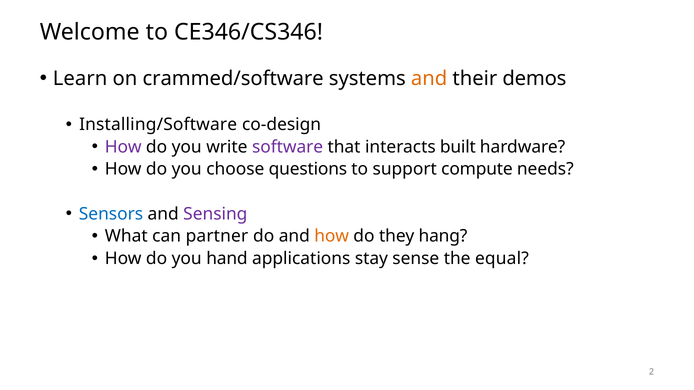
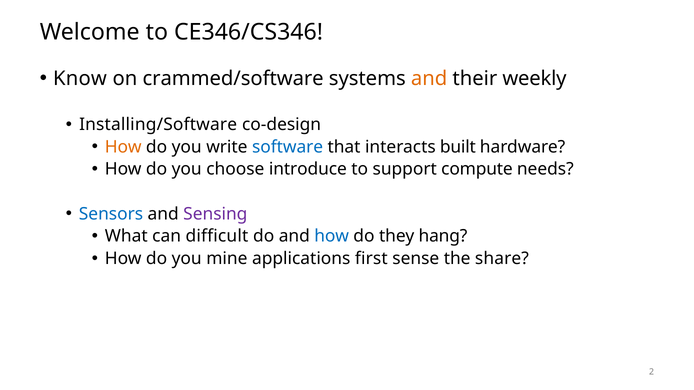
Learn: Learn -> Know
demos: demos -> weekly
How at (123, 147) colour: purple -> orange
software colour: purple -> blue
questions: questions -> introduce
partner: partner -> difficult
how at (332, 236) colour: orange -> blue
hand: hand -> mine
stay: stay -> first
equal: equal -> share
